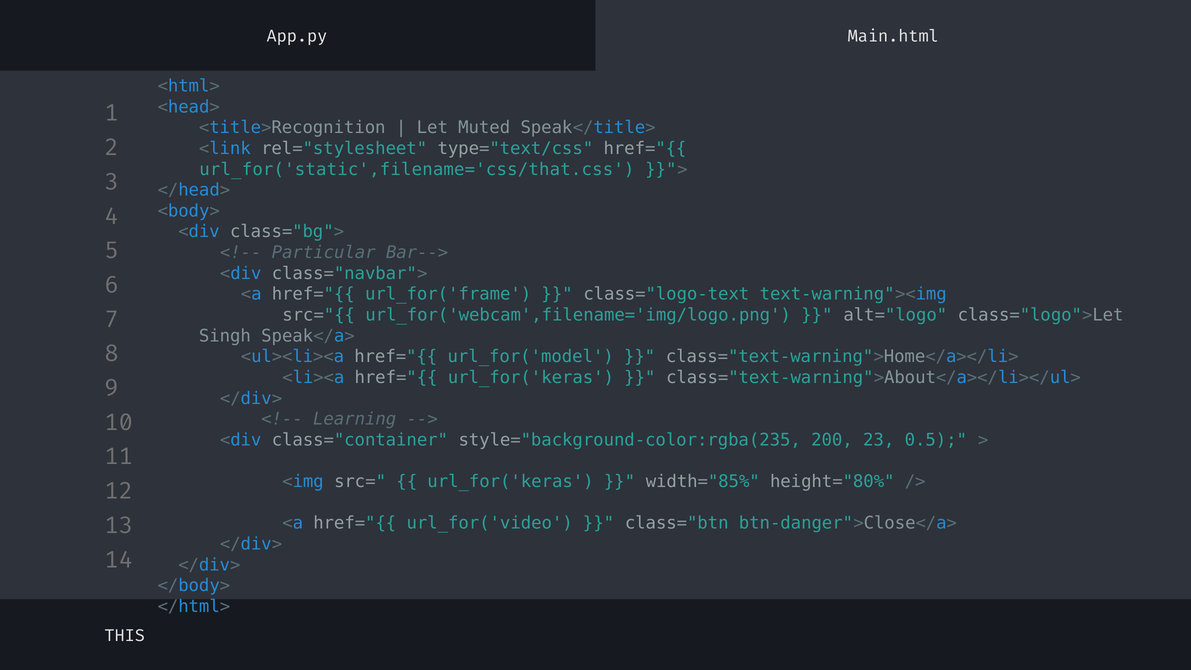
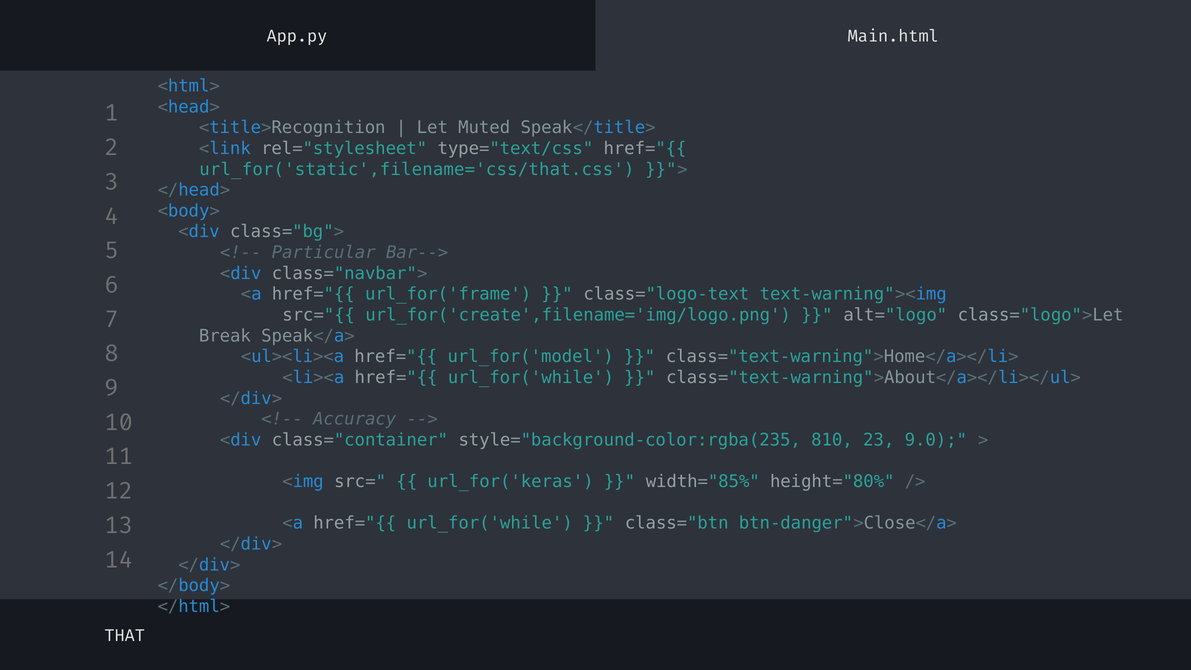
url_for('webcam',filename='img/logo.png: url_for('webcam',filename='img/logo.png -> url_for('create',filename='img/logo.png
Singh: Singh -> Break
<li><a href="{{ url_for('keras: url_for('keras -> url_for('while
Learning: Learning -> Accuracy
200: 200 -> 810
0.5: 0.5 -> 9.0
<a href="{{ url_for('video: url_for('video -> url_for('while
THIS: THIS -> THAT
